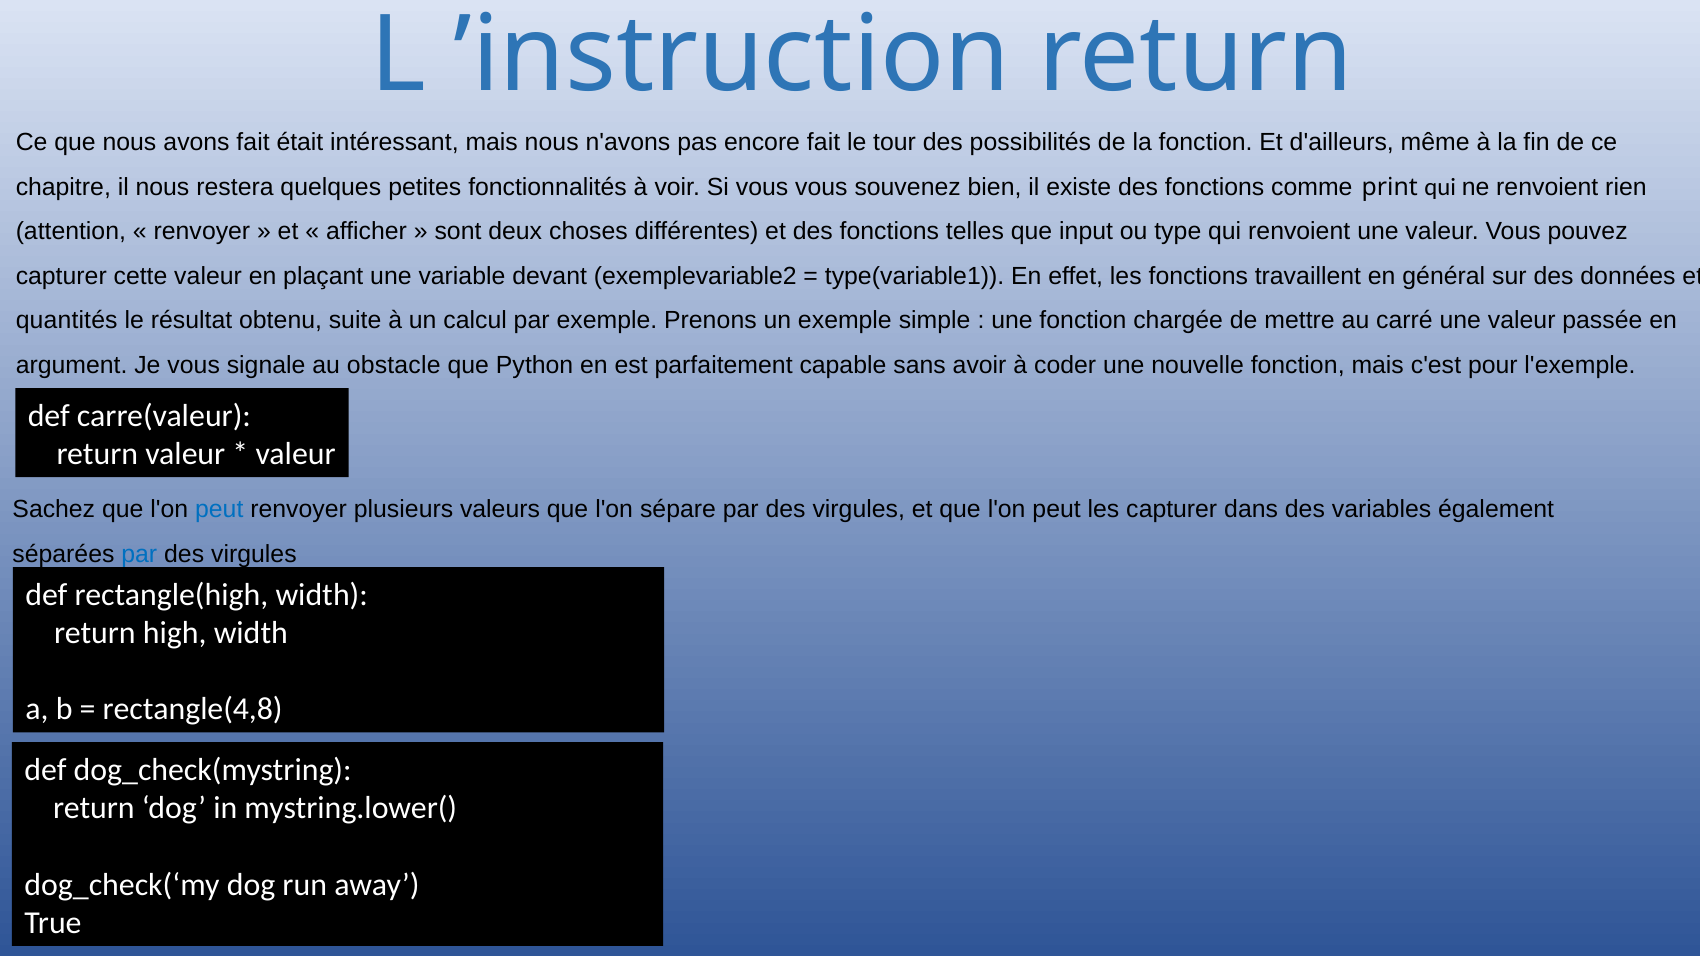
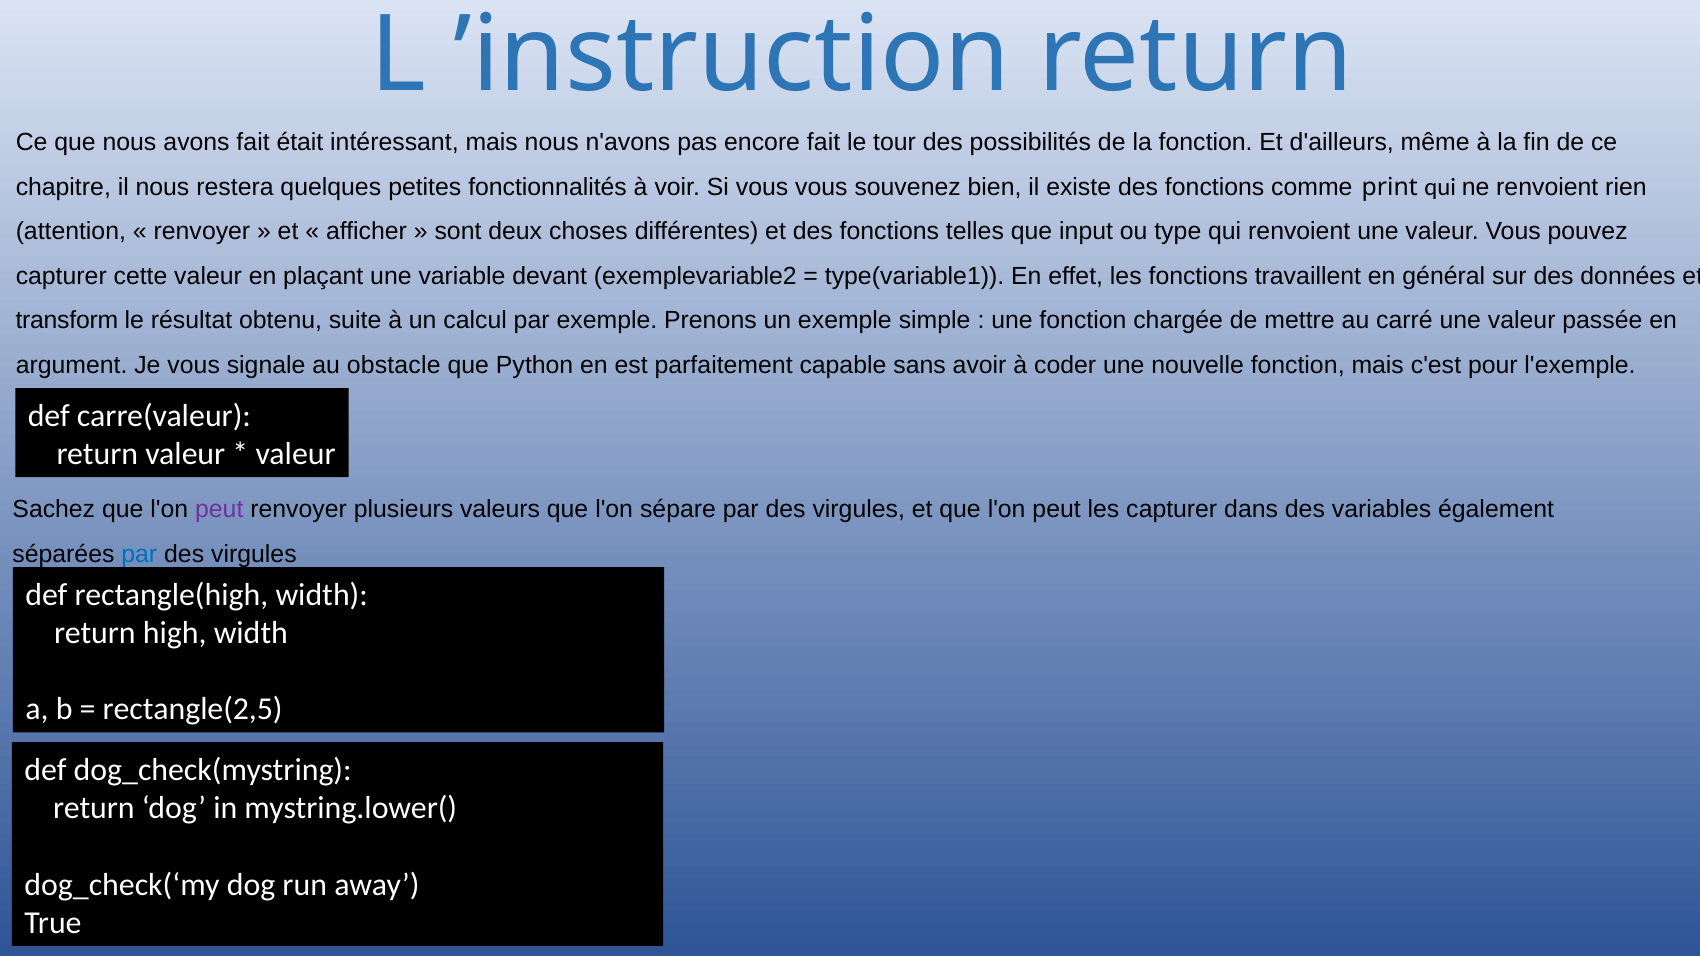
quantités: quantités -> transform
peut at (219, 509) colour: blue -> purple
rectangle(4,8: rectangle(4,8 -> rectangle(2,5
